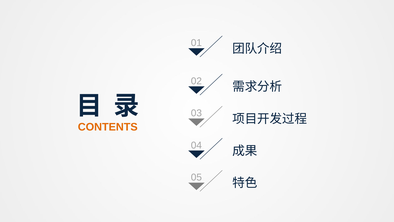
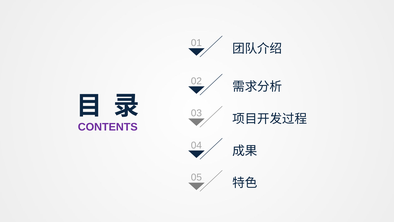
CONTENTS colour: orange -> purple
